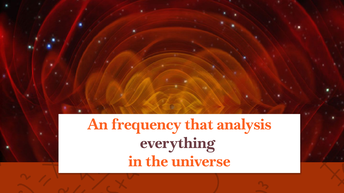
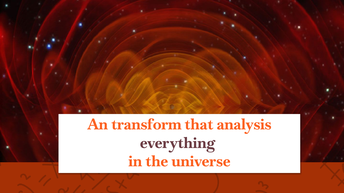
frequency: frequency -> transform
